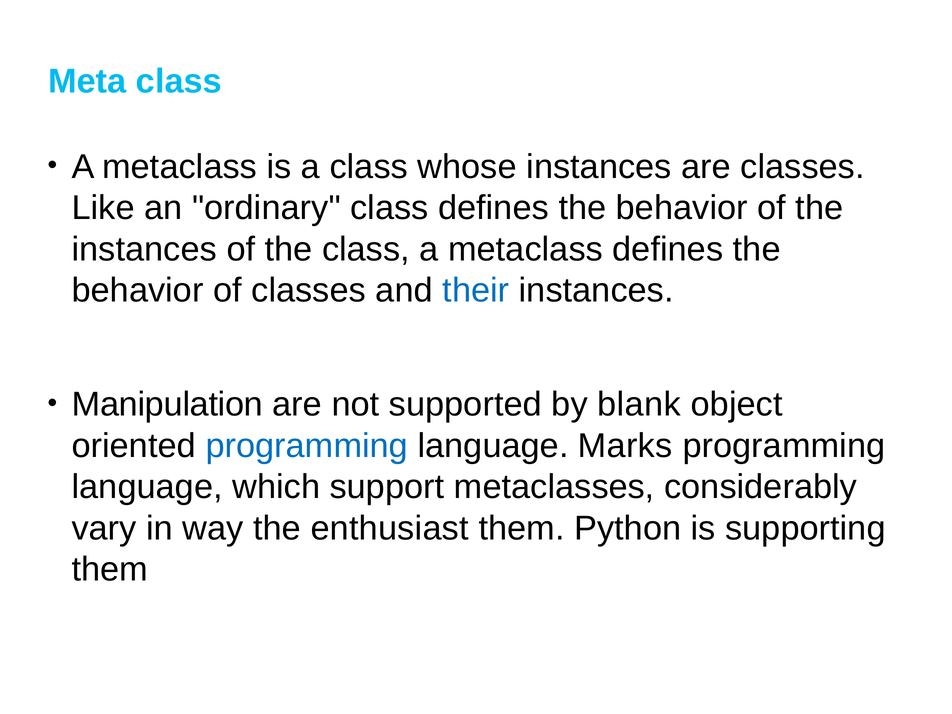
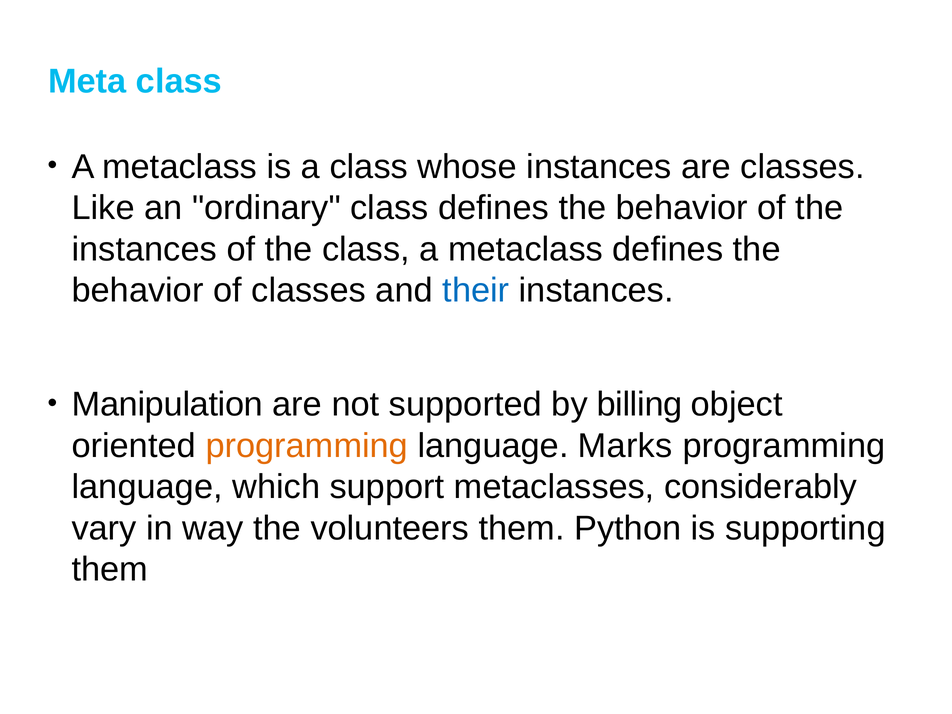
blank: blank -> billing
programming at (307, 446) colour: blue -> orange
enthusiast: enthusiast -> volunteers
